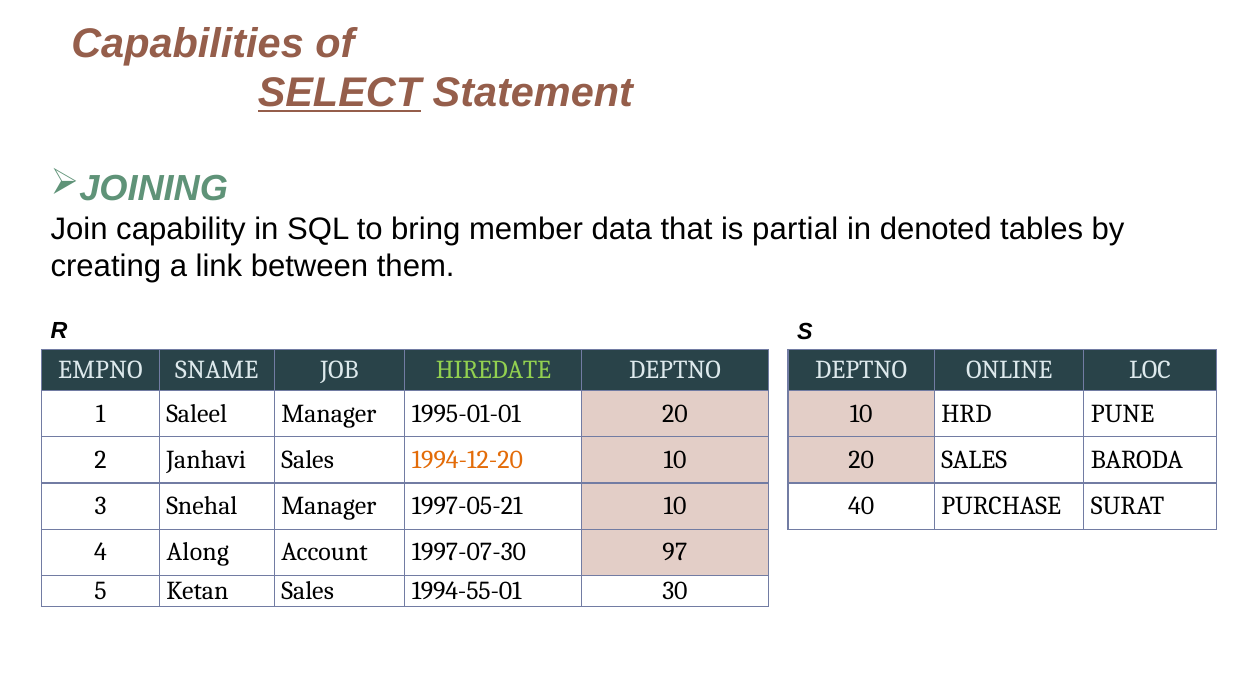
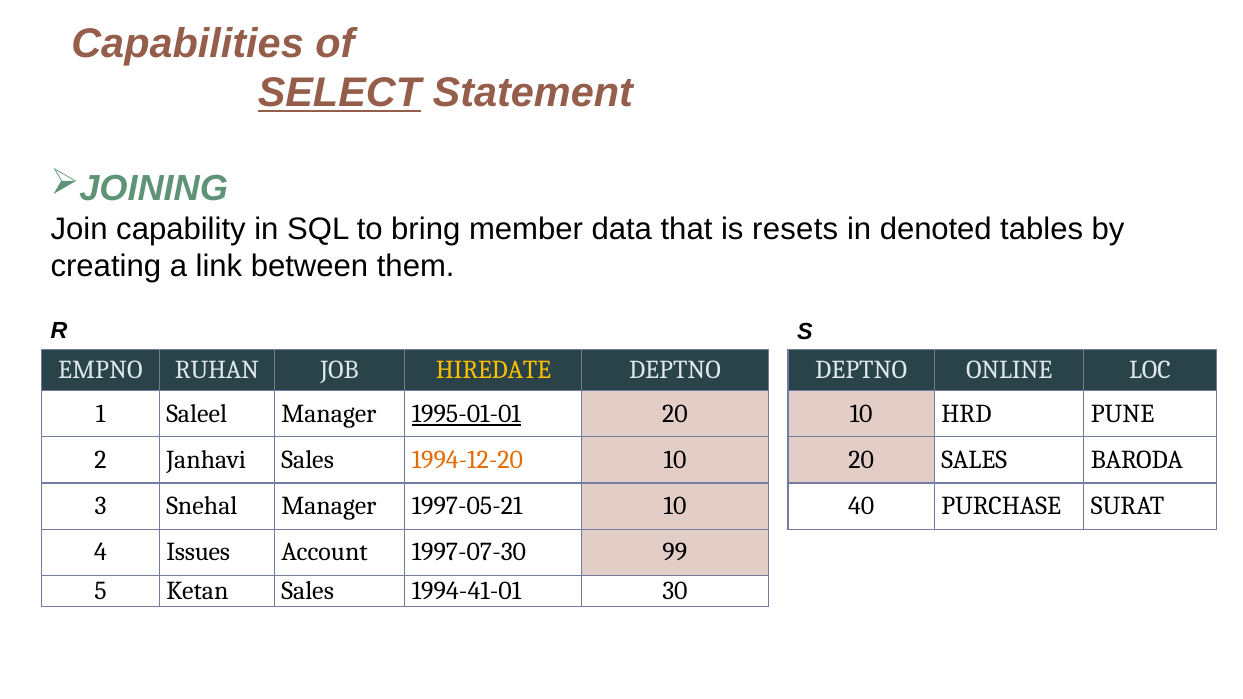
partial: partial -> resets
SNAME: SNAME -> RUHAN
HIREDATE colour: light green -> yellow
1995-01-01 underline: none -> present
Along: Along -> Issues
97: 97 -> 99
1994-55-01: 1994-55-01 -> 1994-41-01
